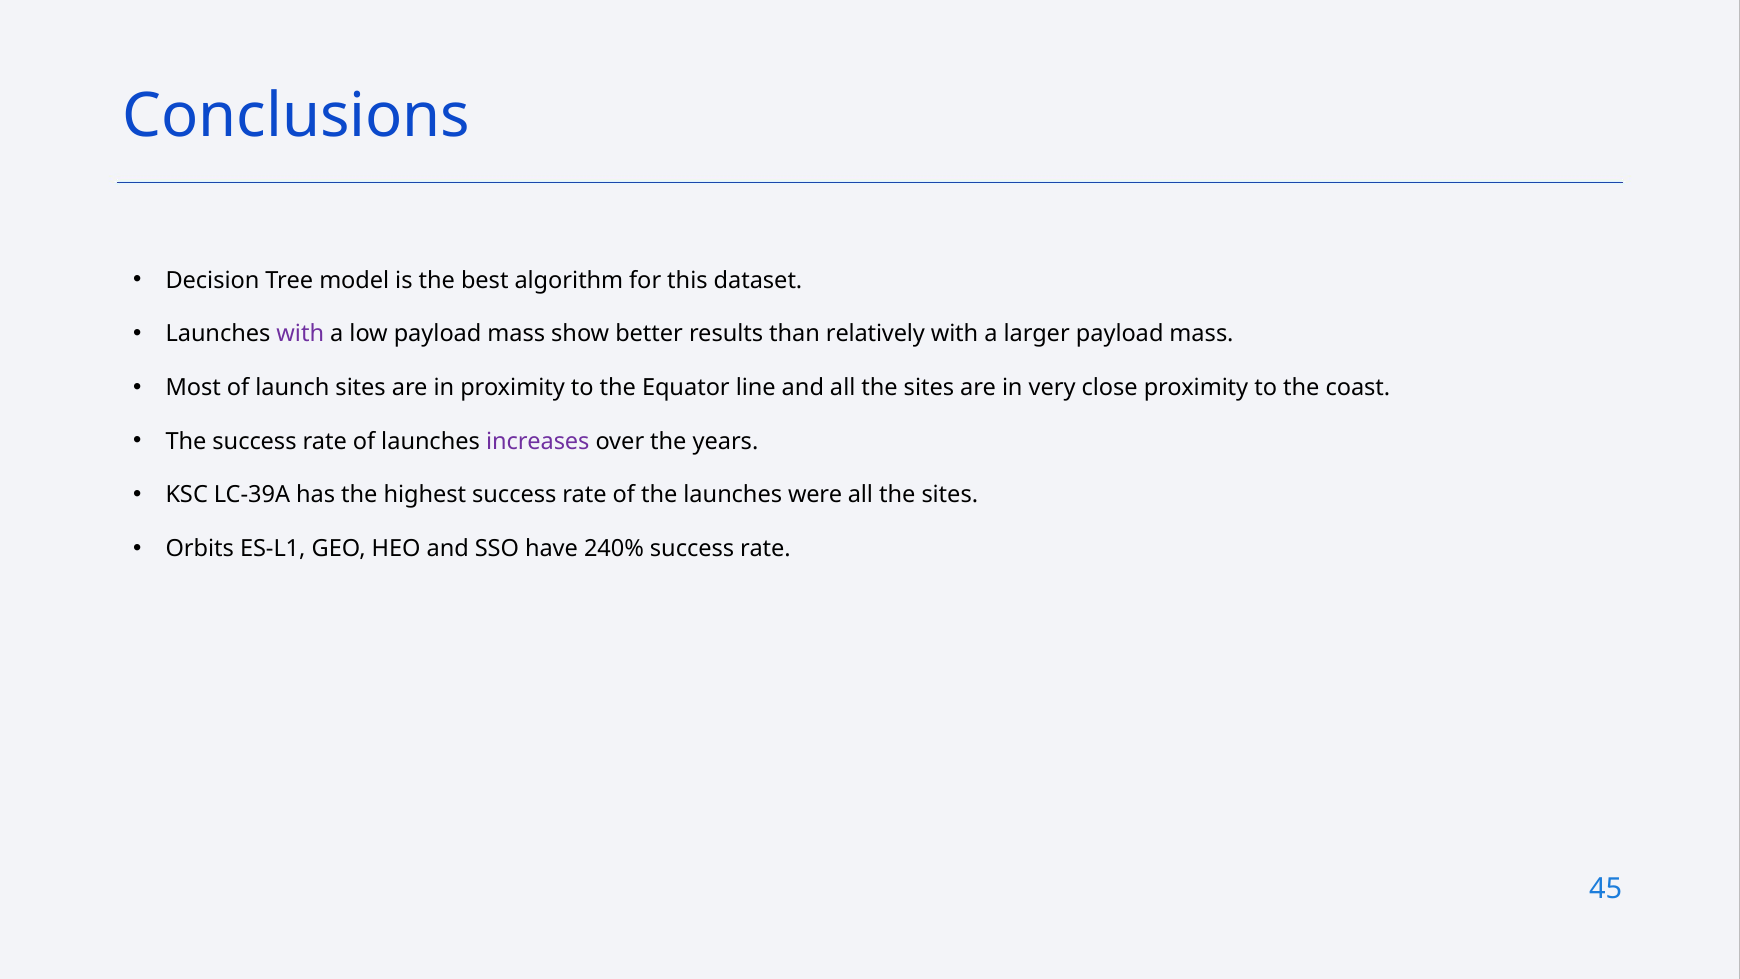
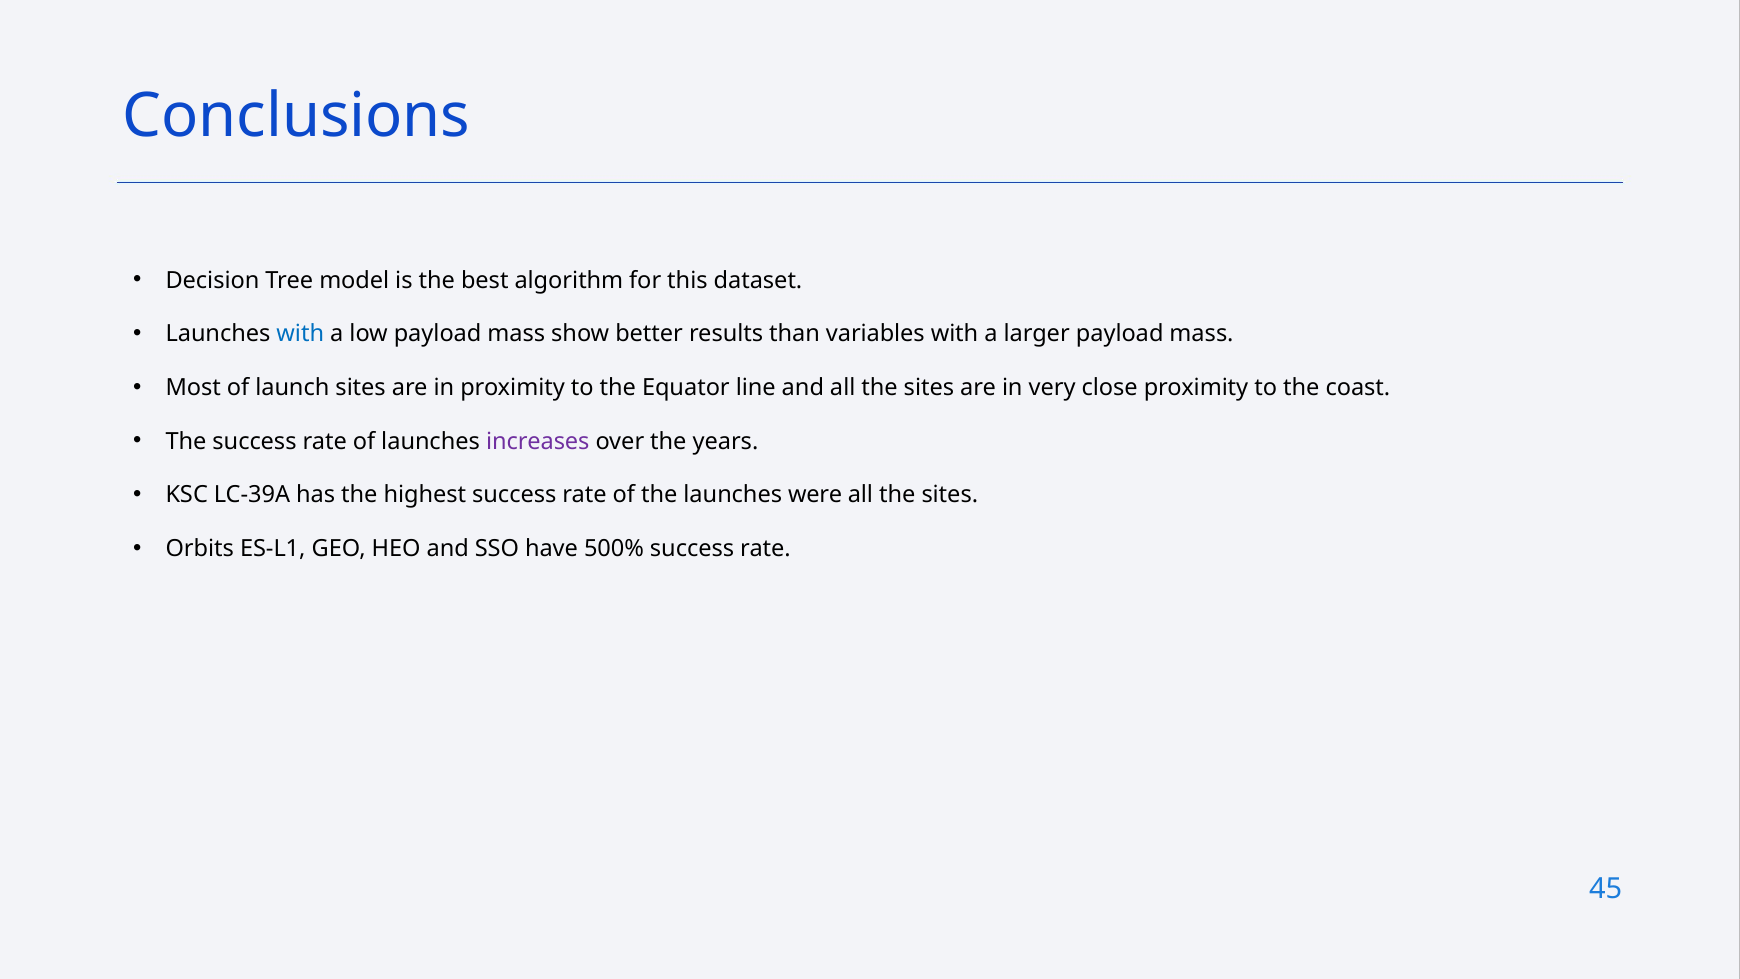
with at (300, 334) colour: purple -> blue
relatively: relatively -> variables
240%: 240% -> 500%
